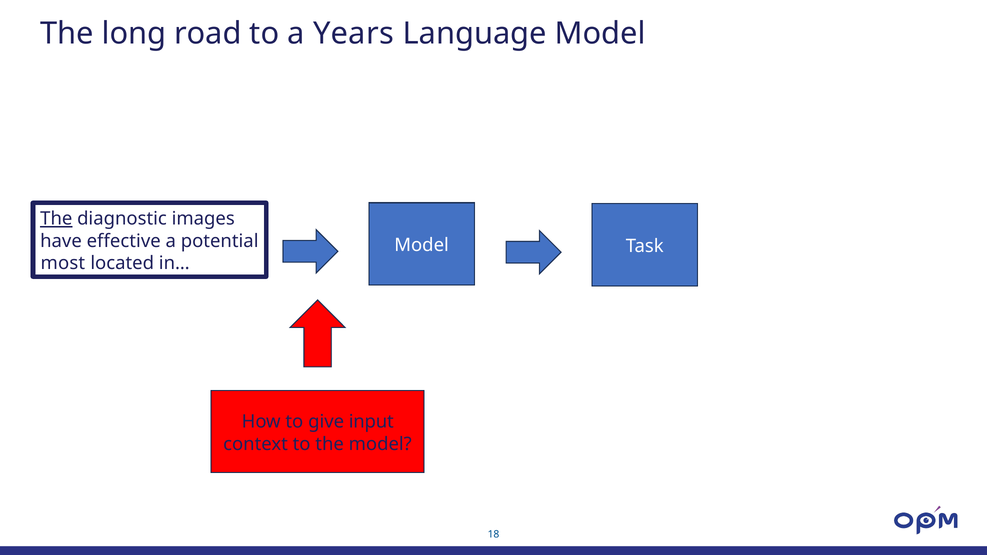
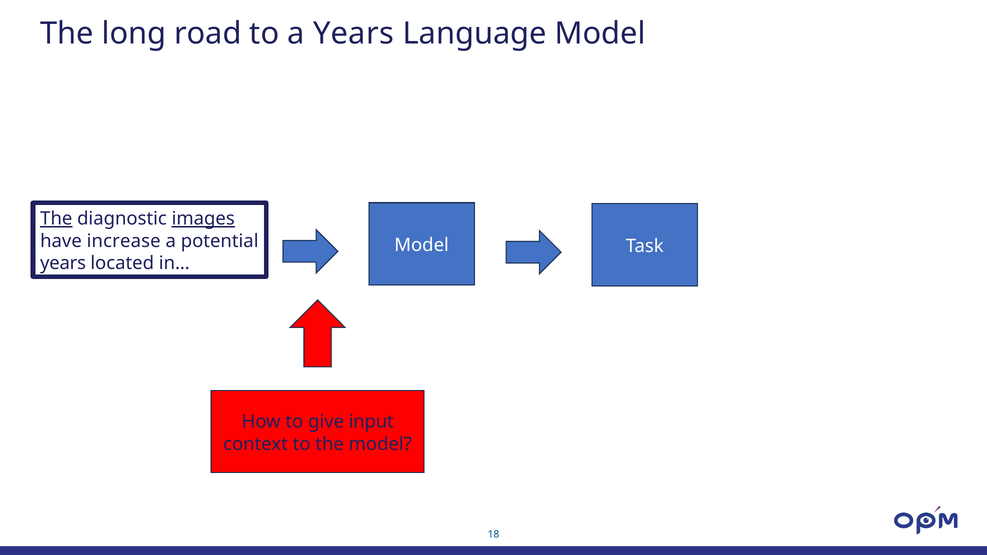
images underline: none -> present
effective: effective -> increase
most at (63, 263): most -> years
